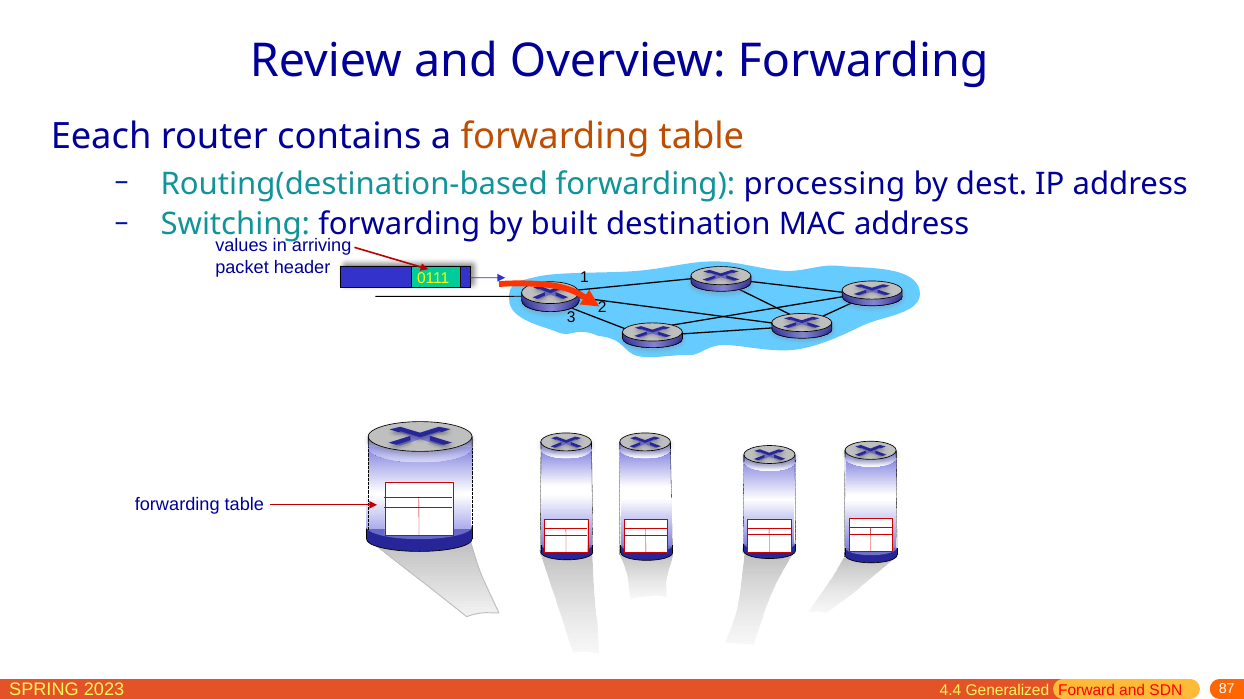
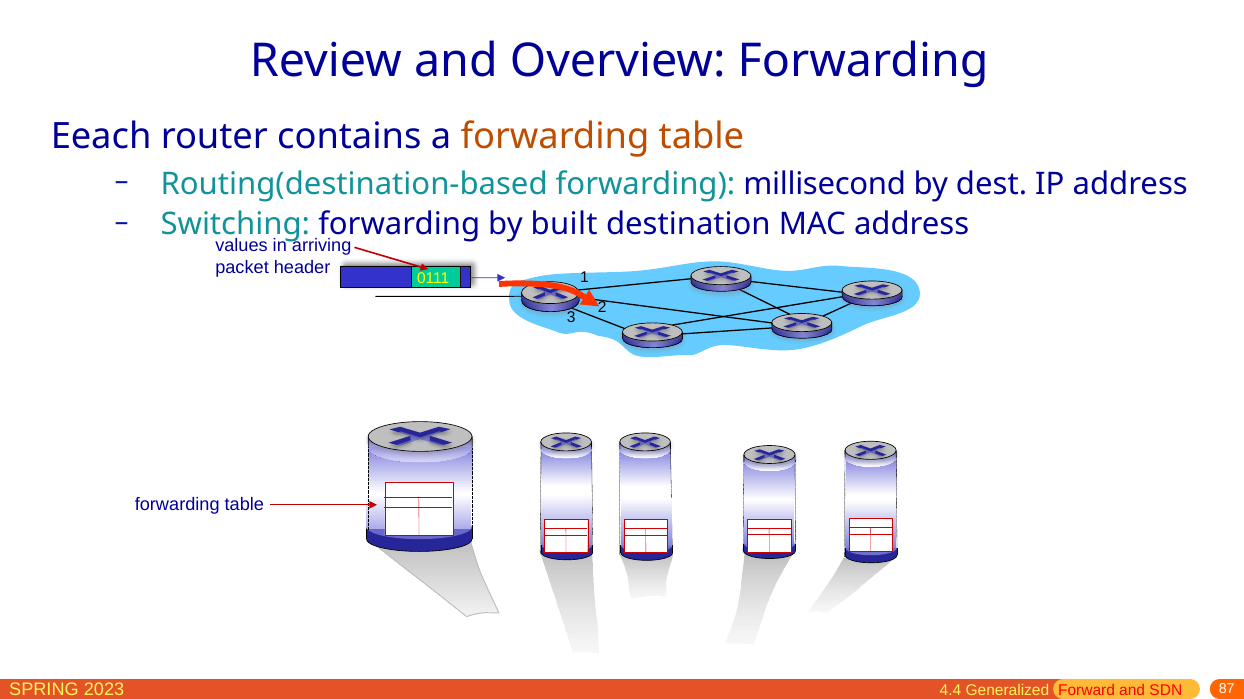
processing: processing -> millisecond
